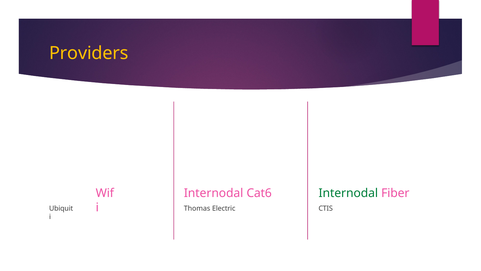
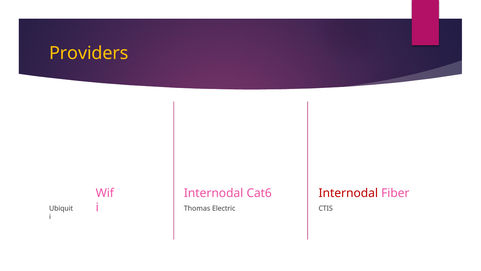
Internodal at (348, 193) colour: green -> red
